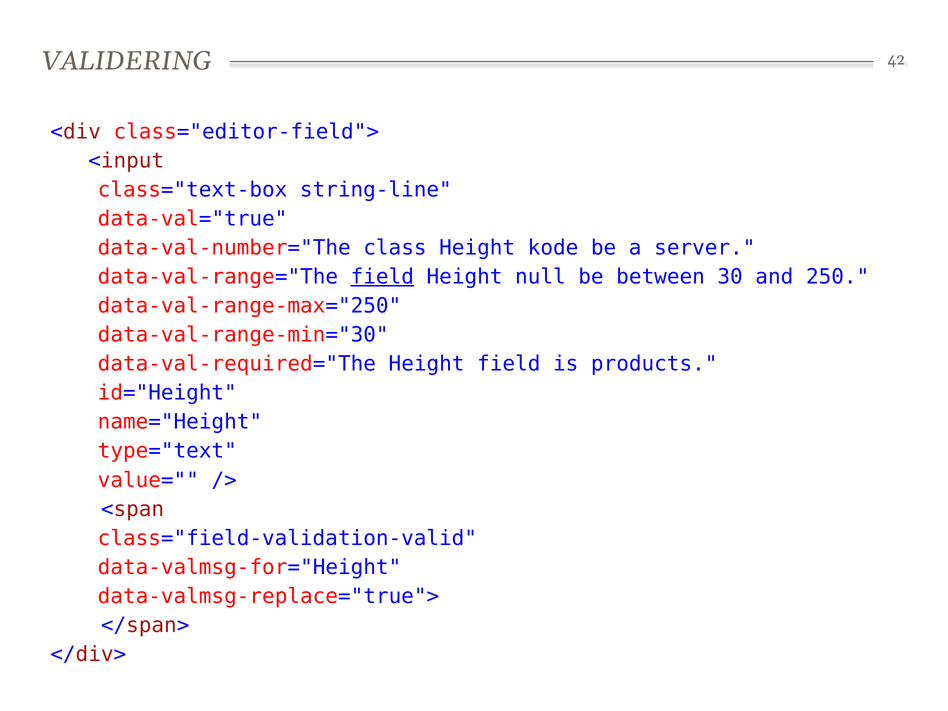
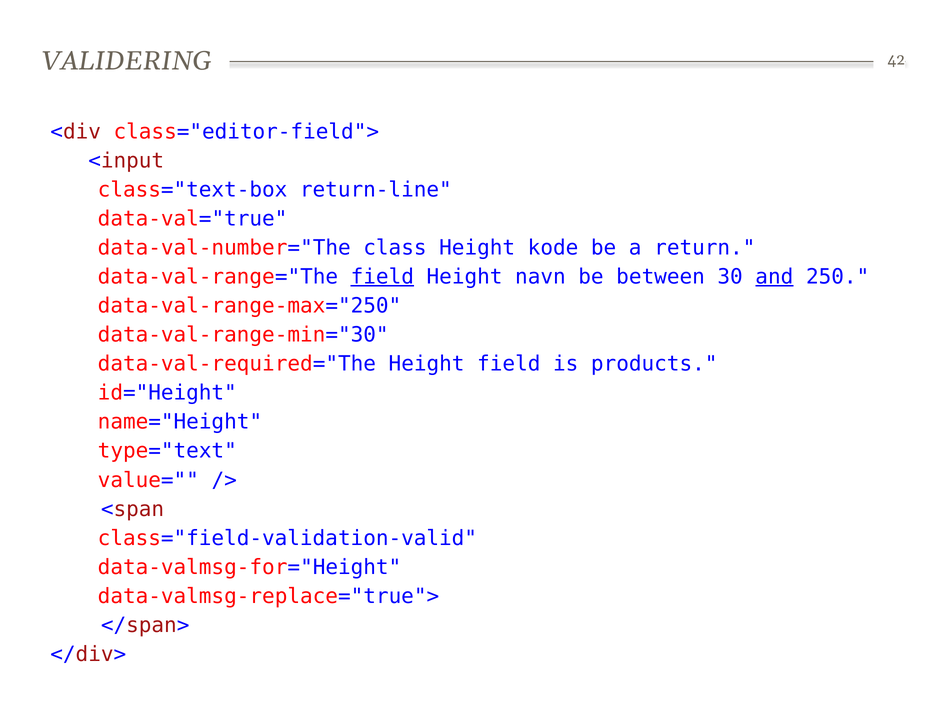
string-line: string-line -> return-line
server: server -> return
null: null -> navn
and underline: none -> present
